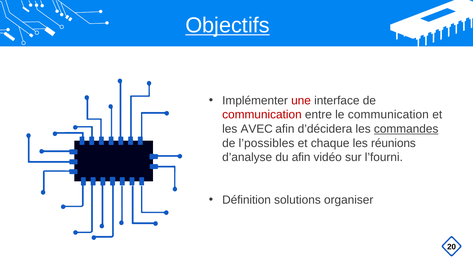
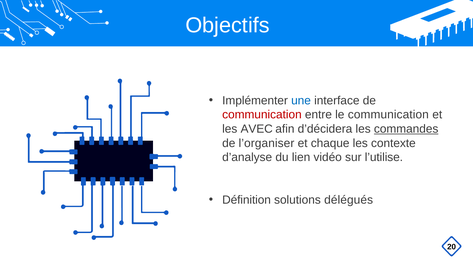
Objectifs underline: present -> none
une colour: red -> blue
l’possibles: l’possibles -> l’organiser
réunions: réunions -> contexte
du afin: afin -> lien
l’fourni: l’fourni -> l’utilise
organiser: organiser -> délégués
